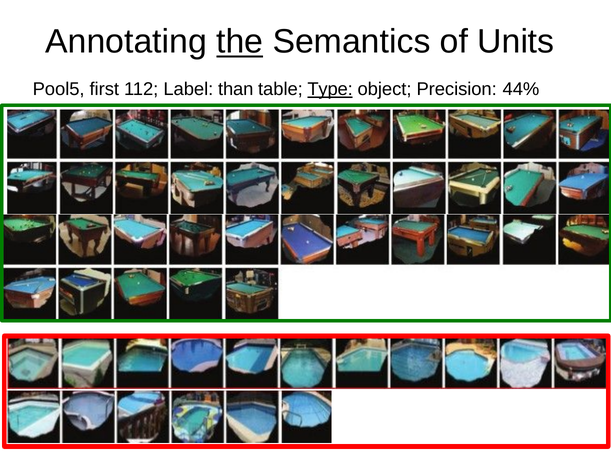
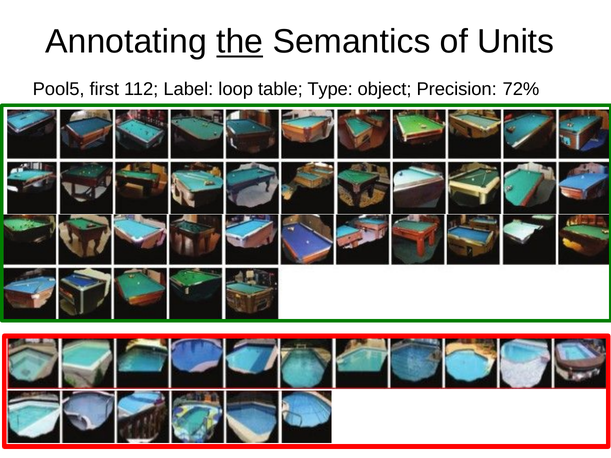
than: than -> loop
Type underline: present -> none
44%: 44% -> 72%
